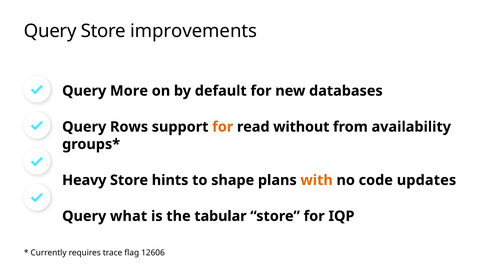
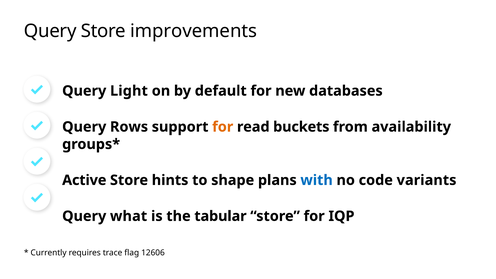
More: More -> Light
without: without -> buckets
Heavy: Heavy -> Active
with colour: orange -> blue
updates: updates -> variants
